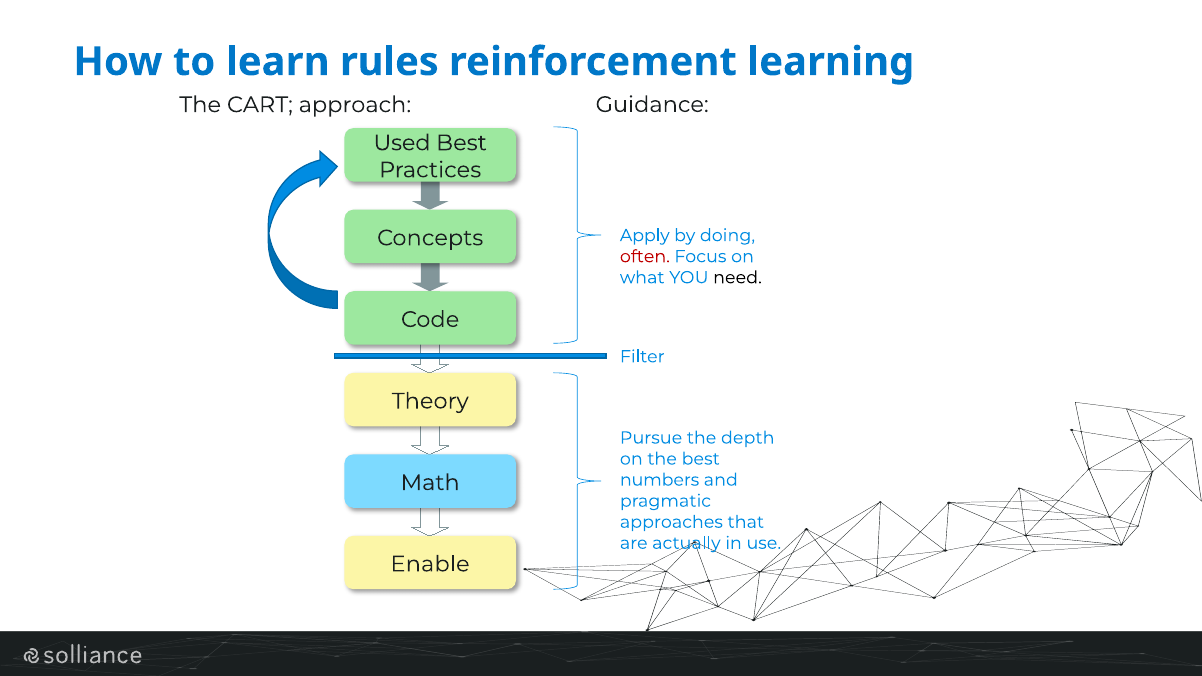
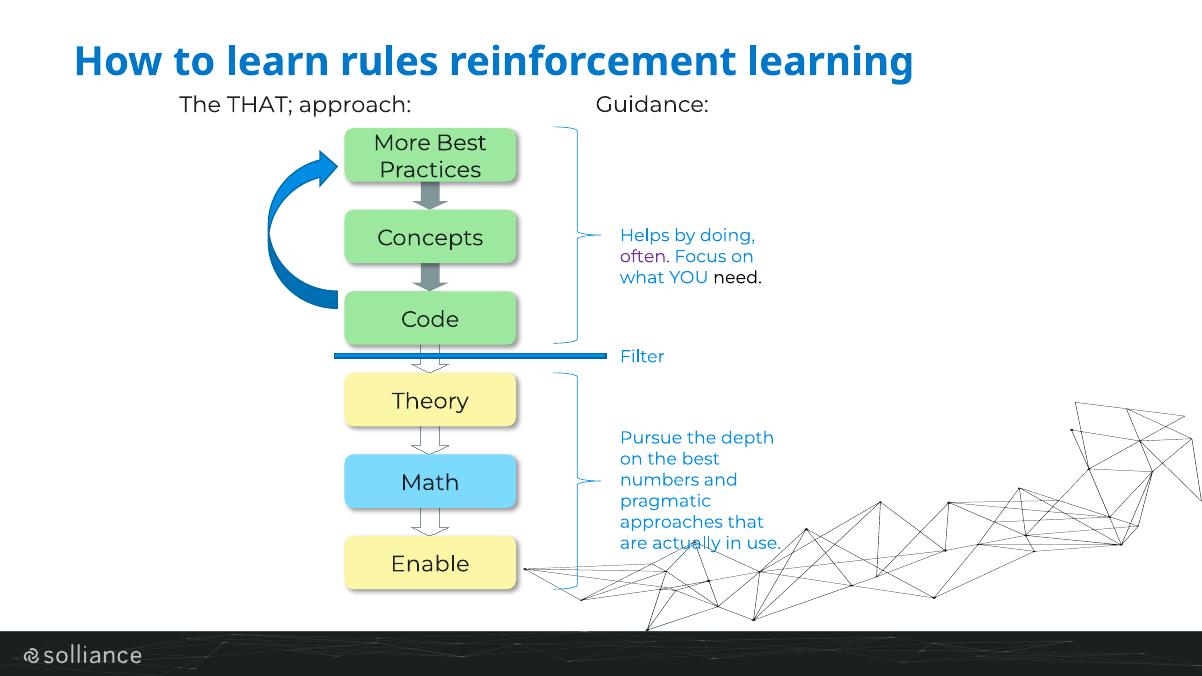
The CART: CART -> THAT
Used: Used -> More
Apply: Apply -> Helps
often colour: red -> purple
